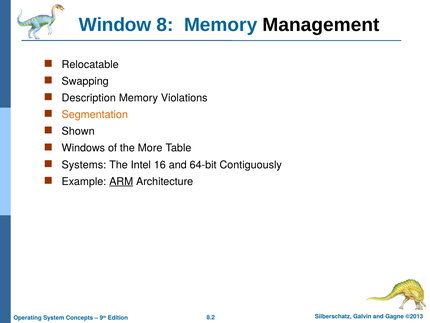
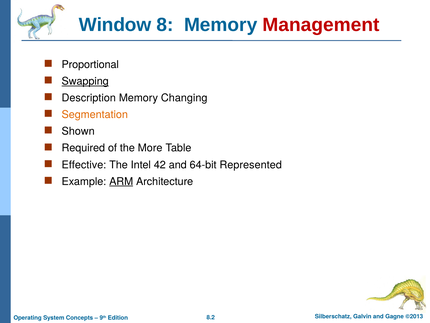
Management colour: black -> red
Relocatable: Relocatable -> Proportional
Swapping underline: none -> present
Violations: Violations -> Changing
Windows: Windows -> Required
Systems: Systems -> Effective
16: 16 -> 42
Contiguously: Contiguously -> Represented
